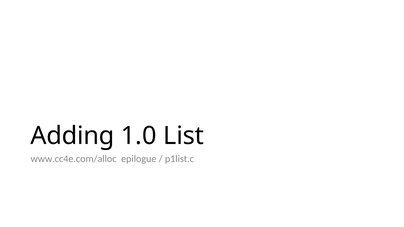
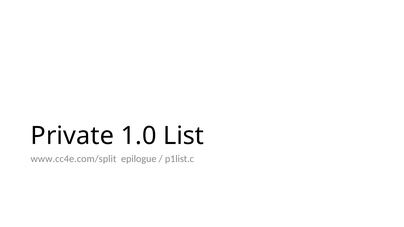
Adding: Adding -> Private
www.cc4e.com/alloc: www.cc4e.com/alloc -> www.cc4e.com/split
